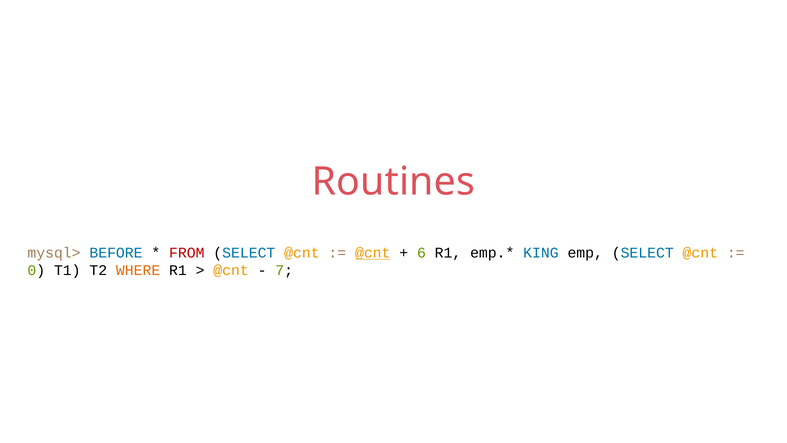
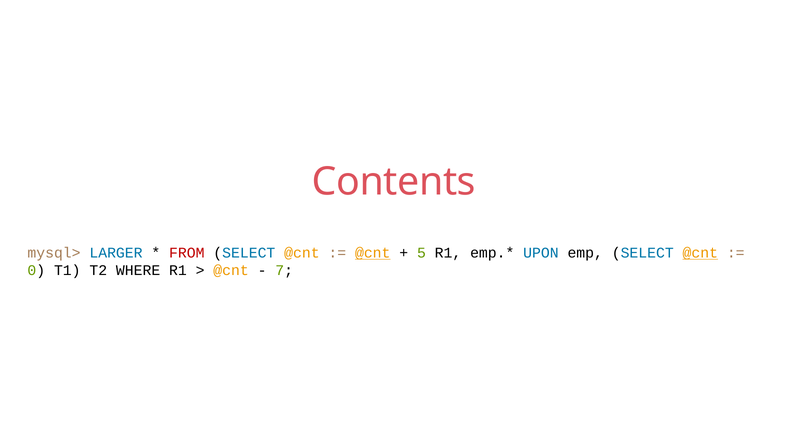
Routines: Routines -> Contents
BEFORE: BEFORE -> LARGER
6: 6 -> 5
KING: KING -> UPON
@cnt at (700, 253) underline: none -> present
WHERE colour: orange -> black
